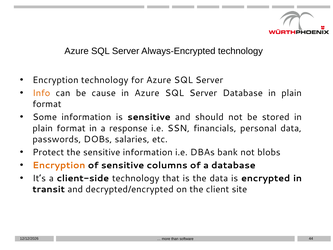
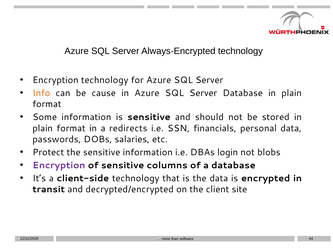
response: response -> redirects
bank: bank -> login
Encryption at (59, 165) colour: orange -> purple
